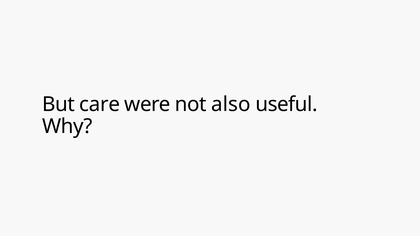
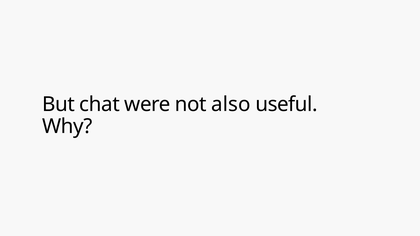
care: care -> chat
